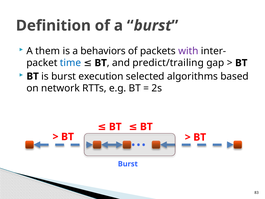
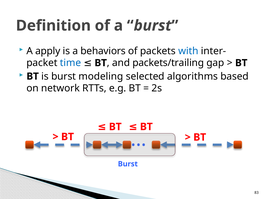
them: them -> apply
with colour: purple -> blue
predict/trailing: predict/trailing -> packets/trailing
execution: execution -> modeling
